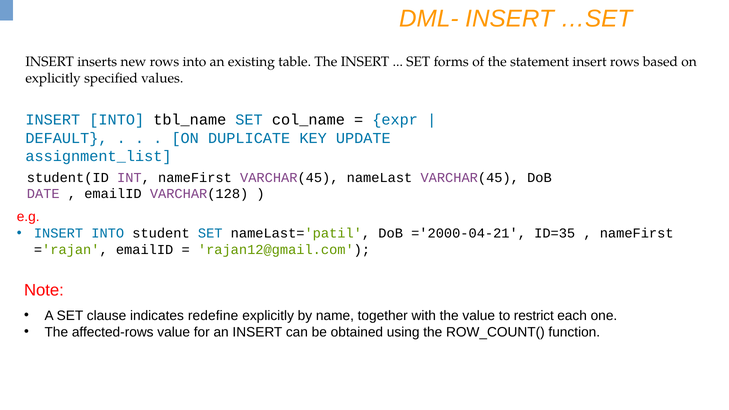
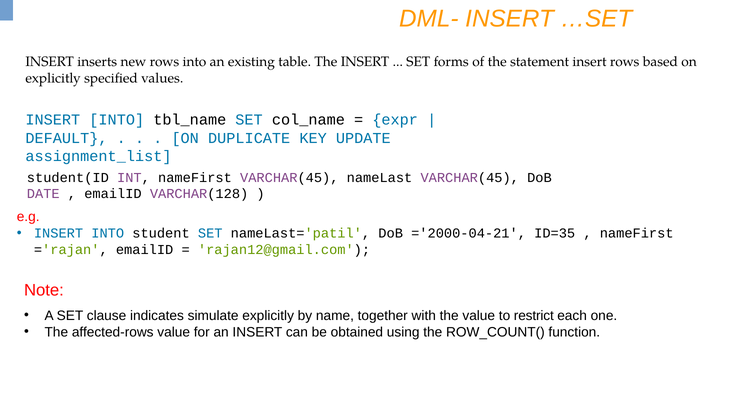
redefine: redefine -> simulate
